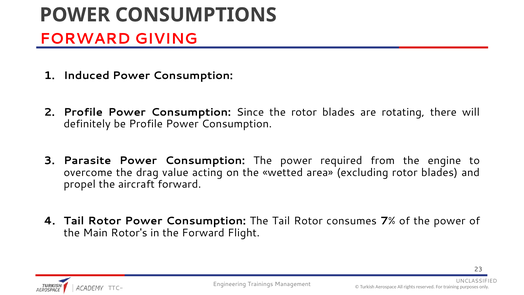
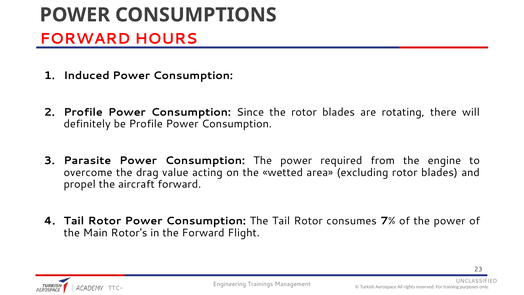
GIVING: GIVING -> HOURS
